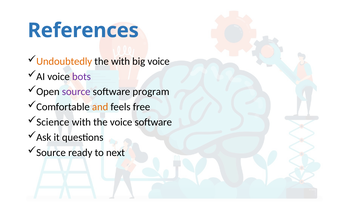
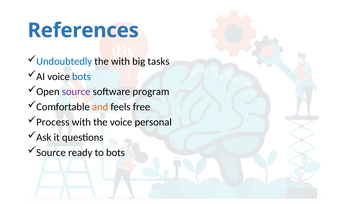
Undoubtedly colour: orange -> blue
big voice: voice -> tasks
bots at (81, 76) colour: purple -> blue
Science: Science -> Process
voice software: software -> personal
to next: next -> bots
